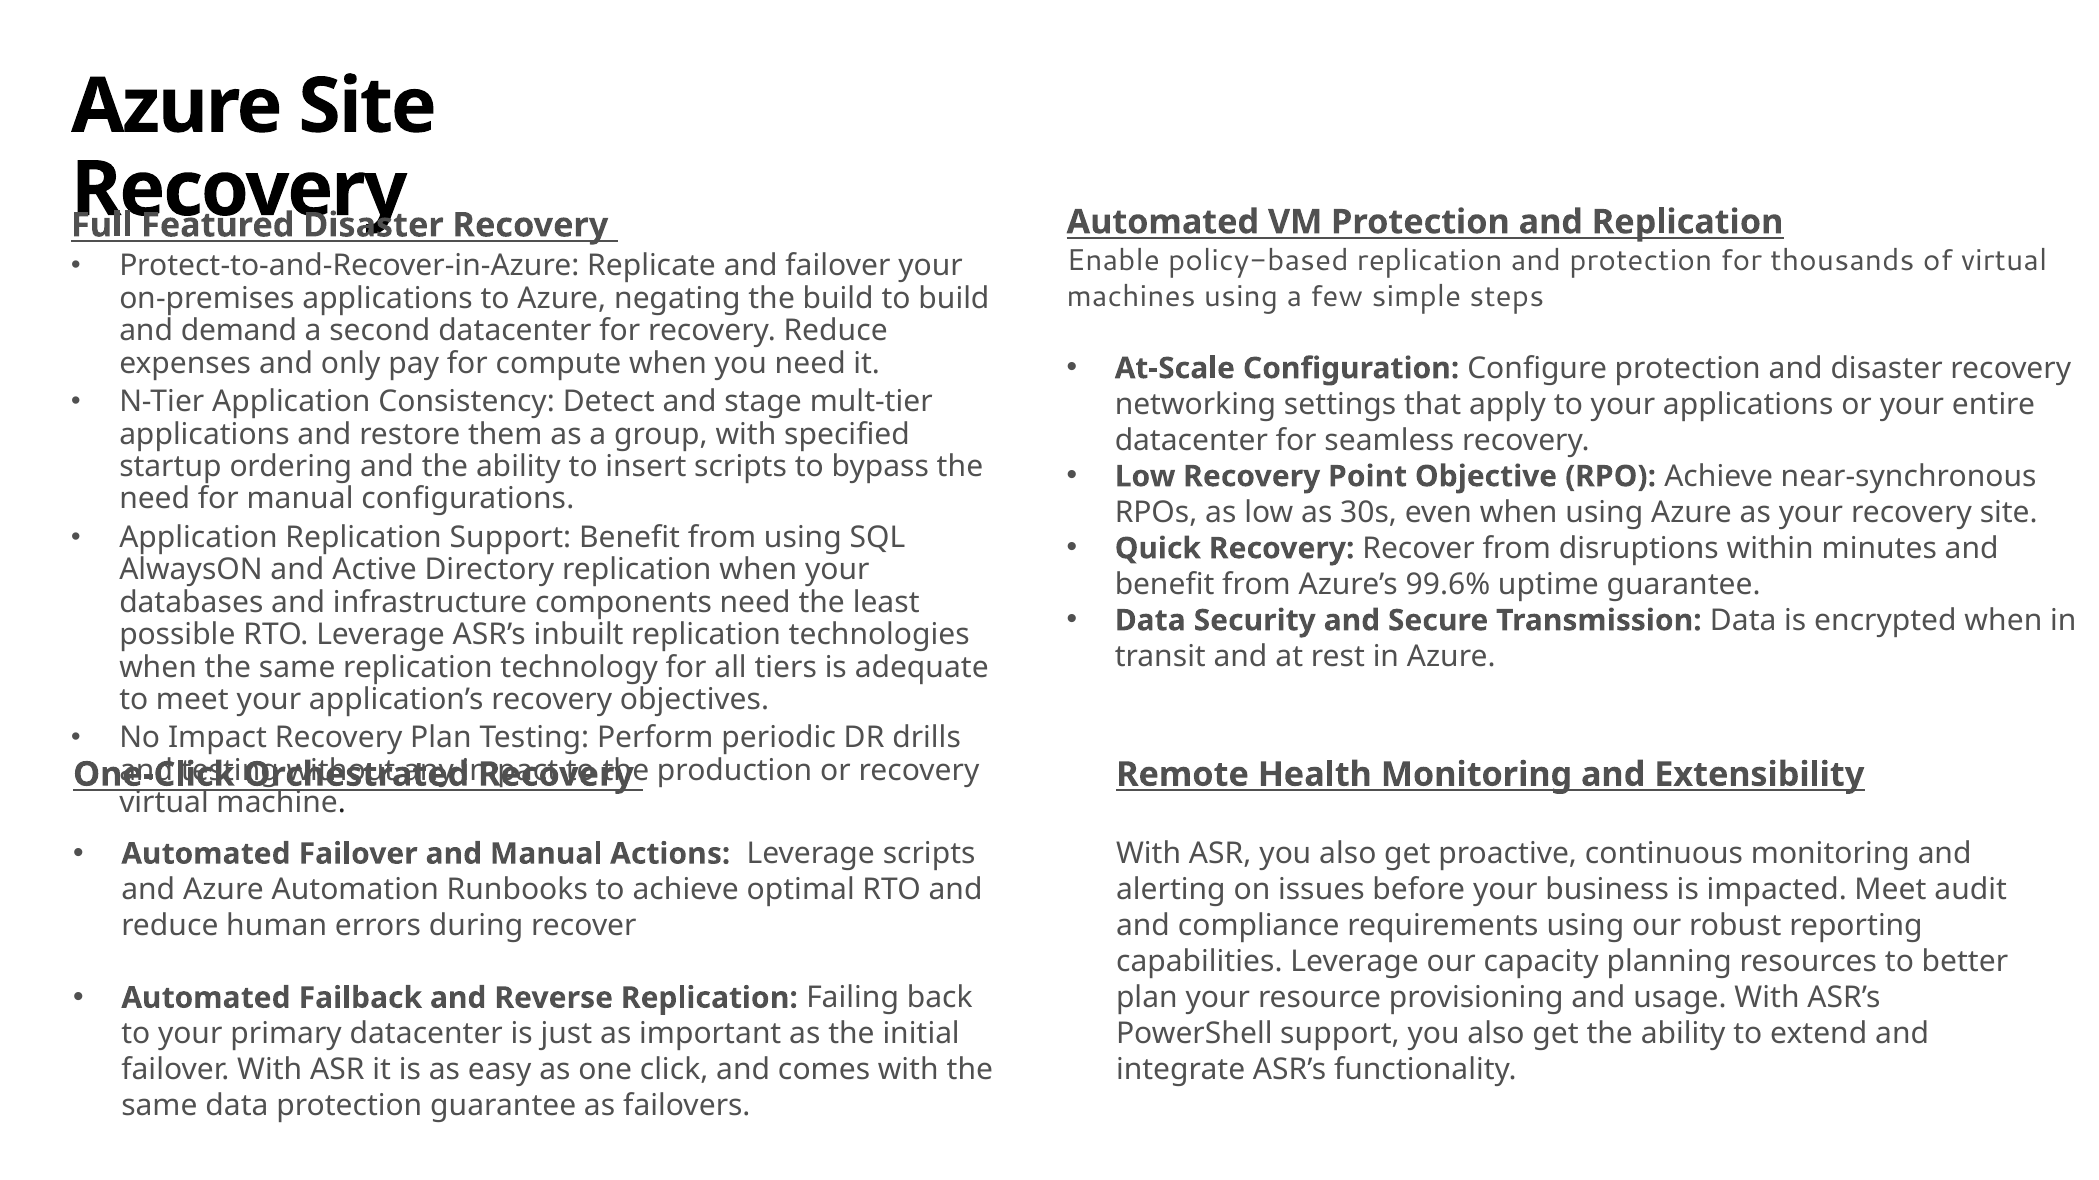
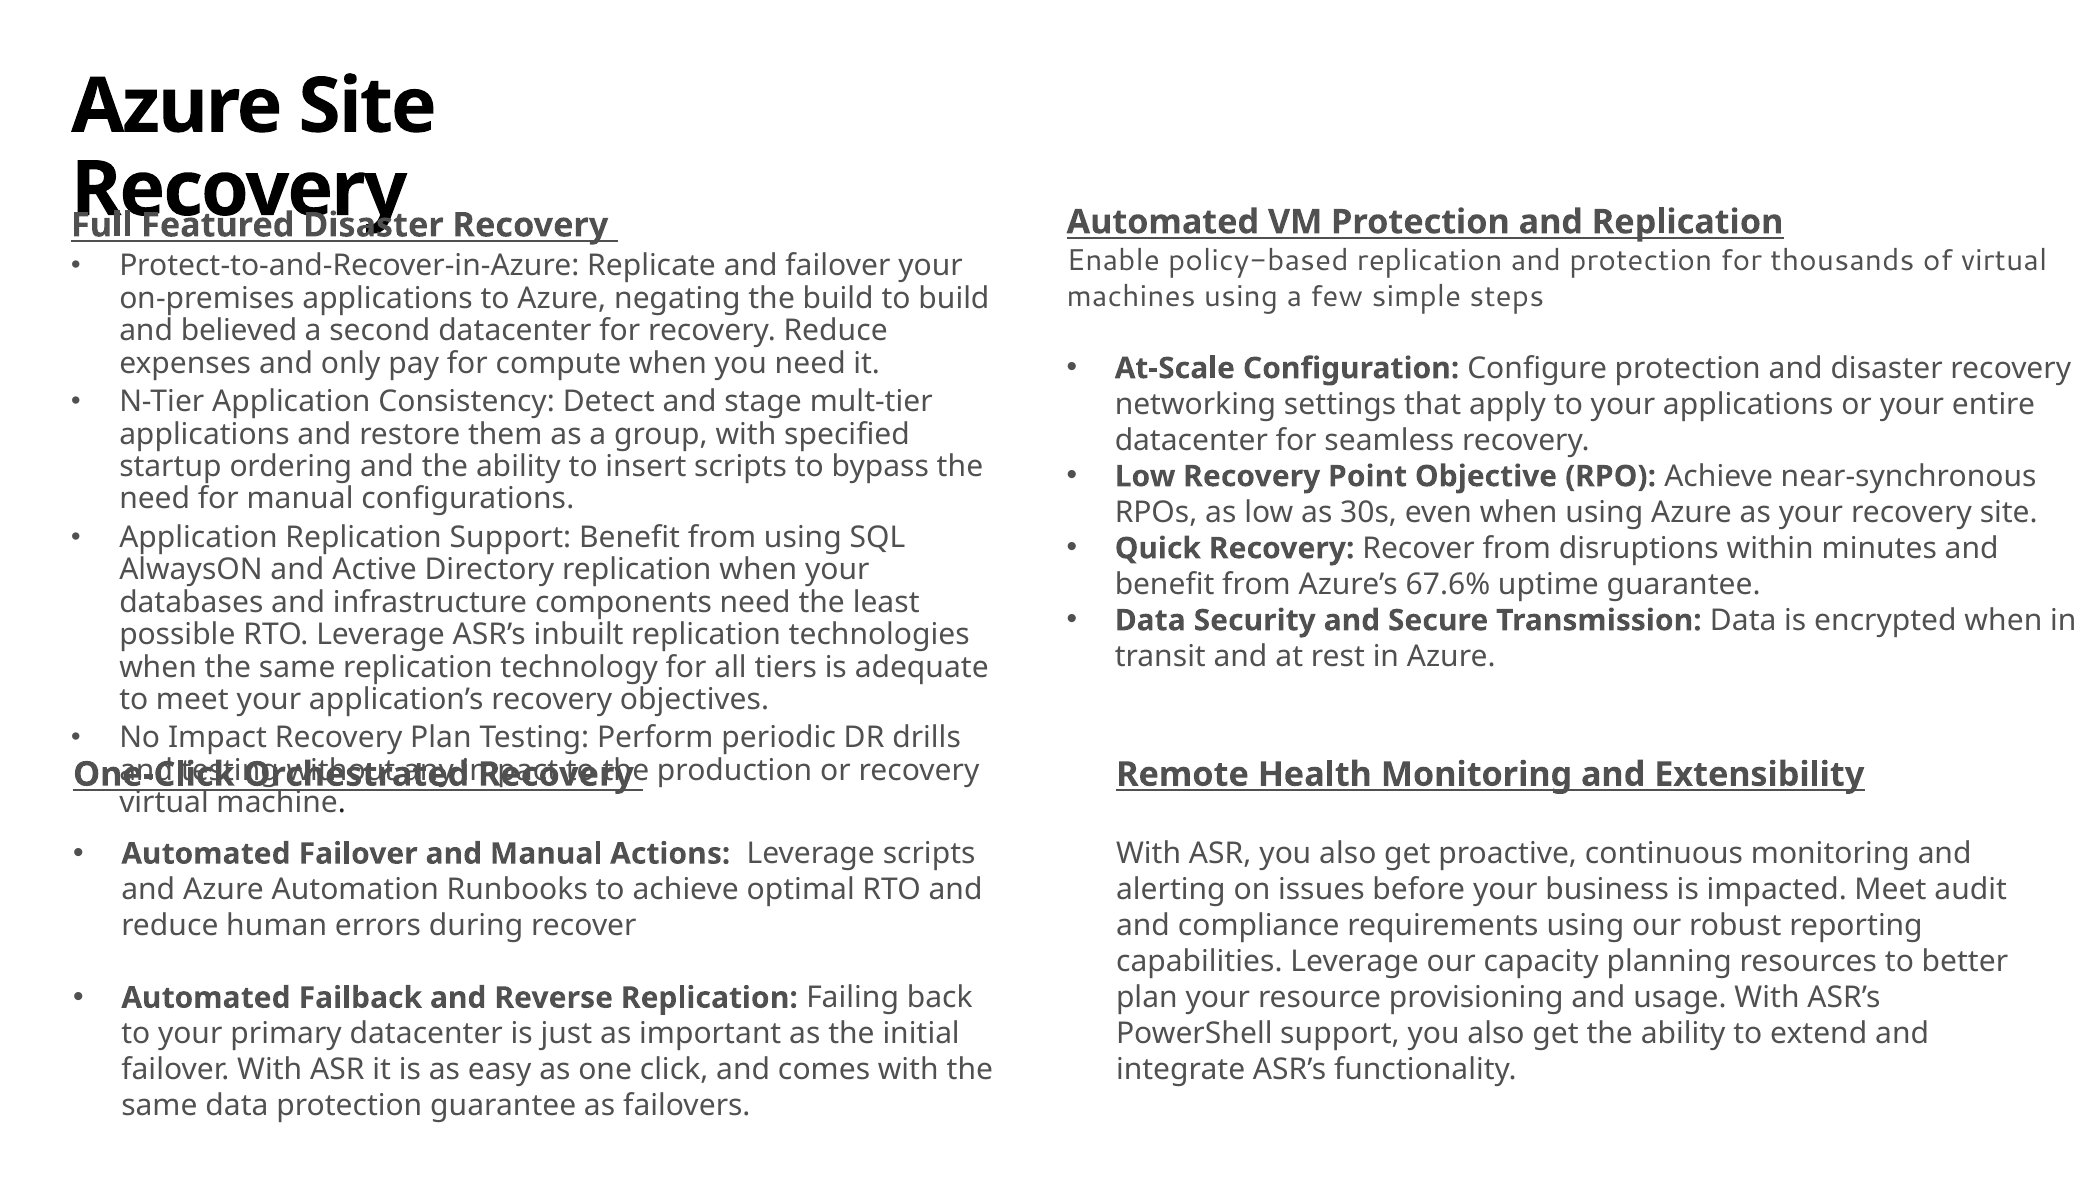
demand: demand -> believed
99.6%: 99.6% -> 67.6%
